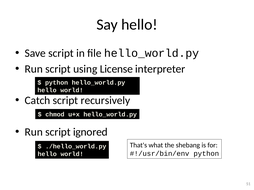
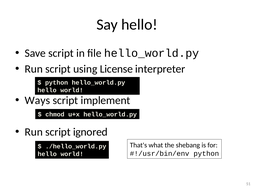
Catch: Catch -> Ways
recursively: recursively -> implement
